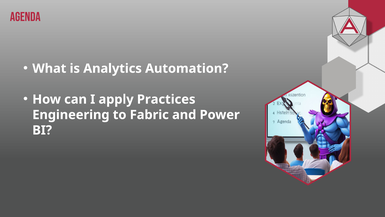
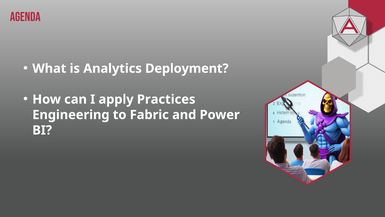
Automation: Automation -> Deployment
